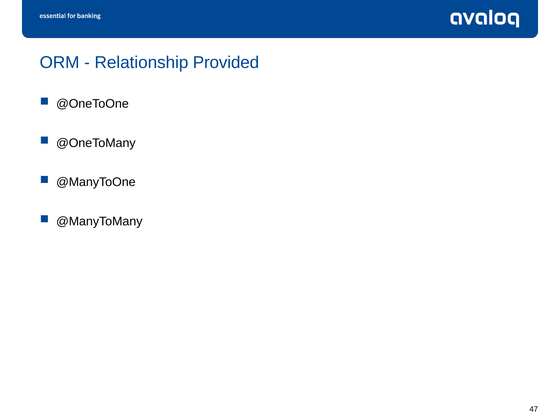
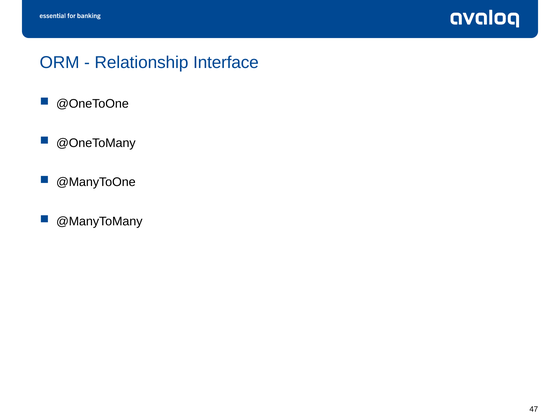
Provided: Provided -> Interface
